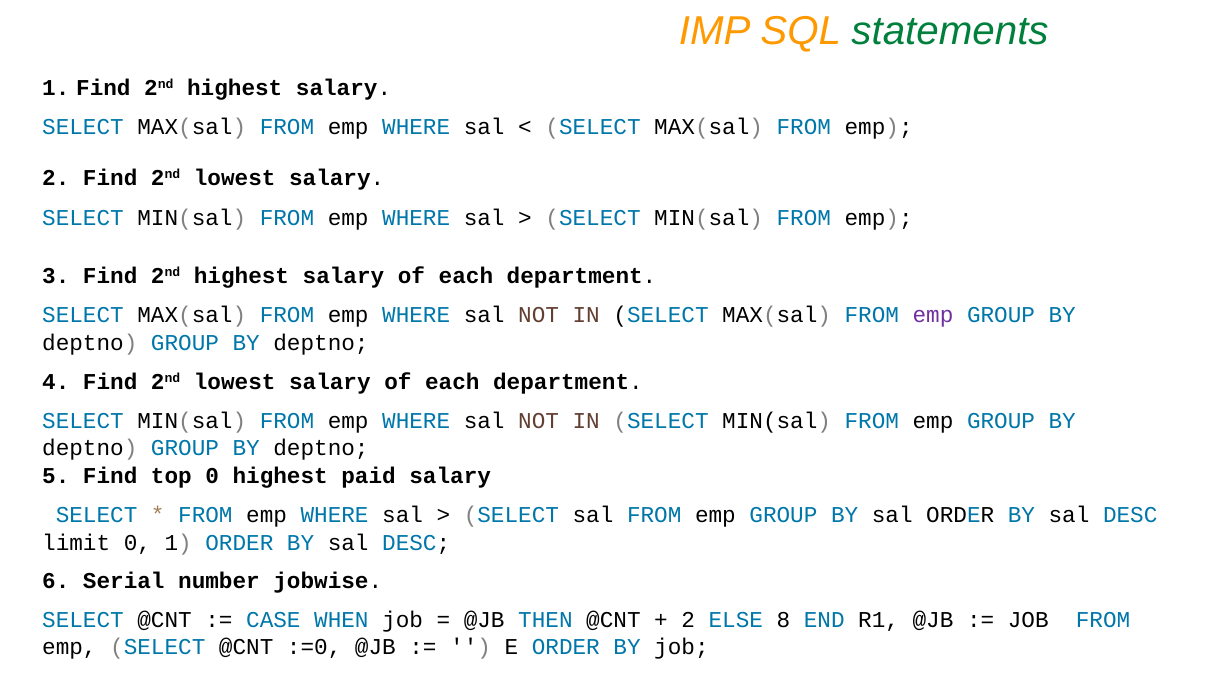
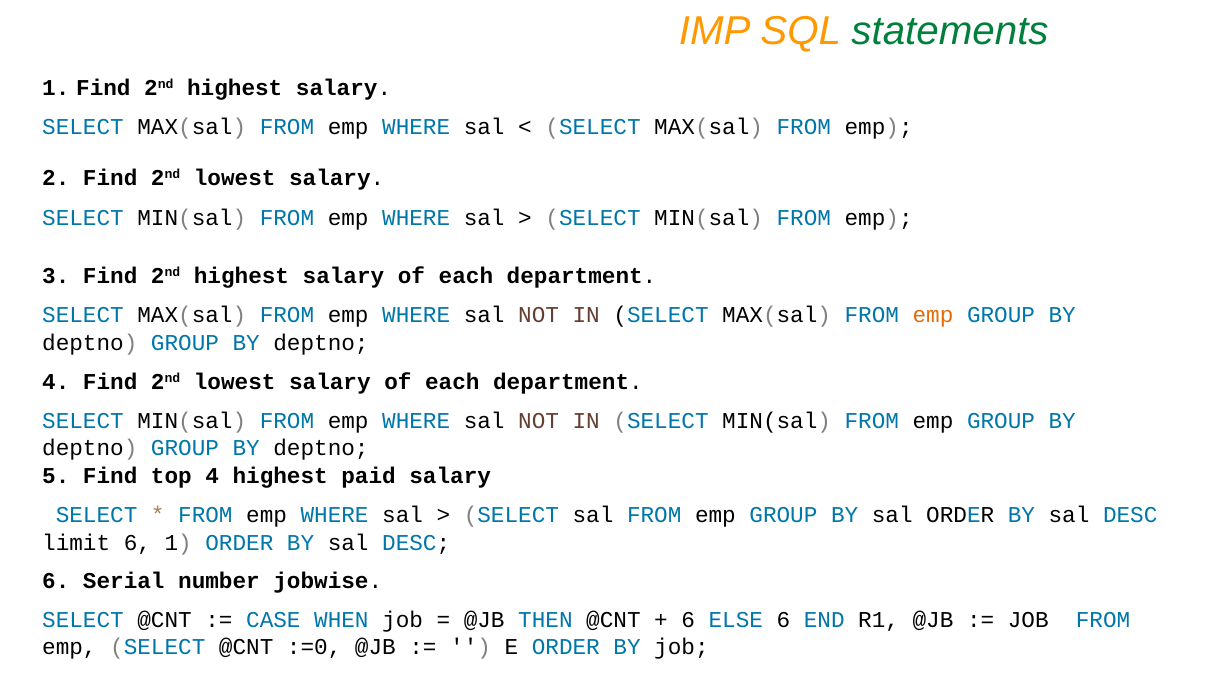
emp at (933, 315) colour: purple -> orange
top 0: 0 -> 4
limit 0: 0 -> 6
2 at (688, 620): 2 -> 6
ELSE 8: 8 -> 6
